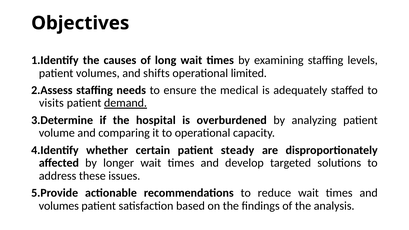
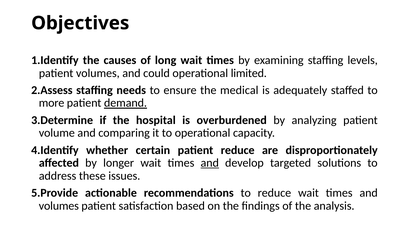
shifts: shifts -> could
visits: visits -> more
patient steady: steady -> reduce
and at (210, 163) underline: none -> present
